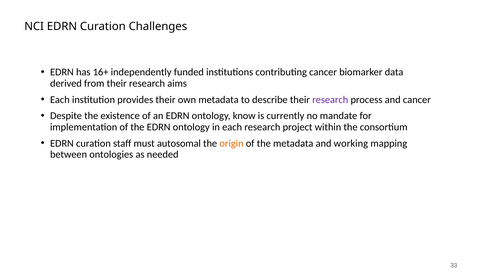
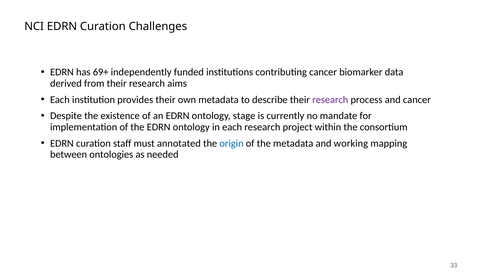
16+: 16+ -> 69+
know: know -> stage
autosomal: autosomal -> annotated
origin colour: orange -> blue
